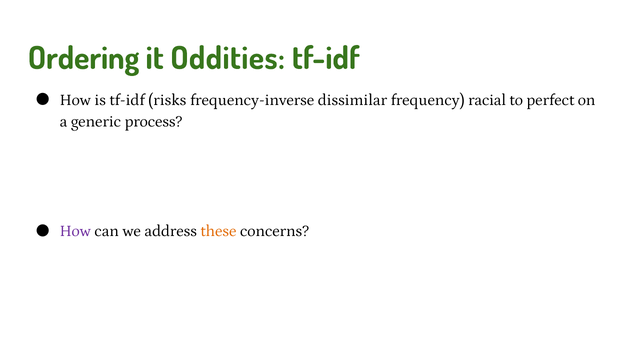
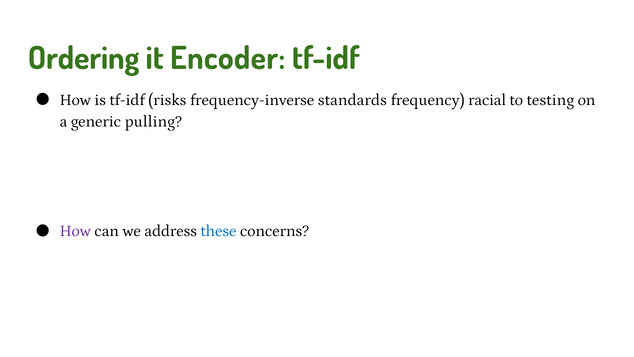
Oddities: Oddities -> Encoder
dissimilar: dissimilar -> standards
perfect: perfect -> testing
process: process -> pulling
these colour: orange -> blue
